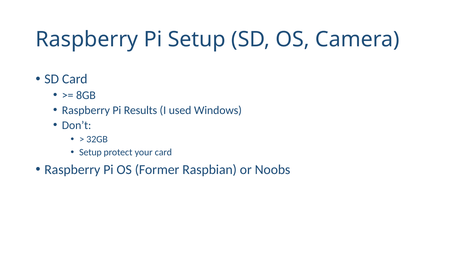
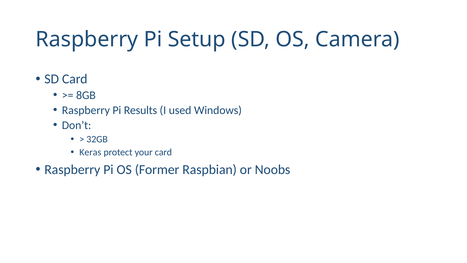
Setup at (90, 152): Setup -> Keras
